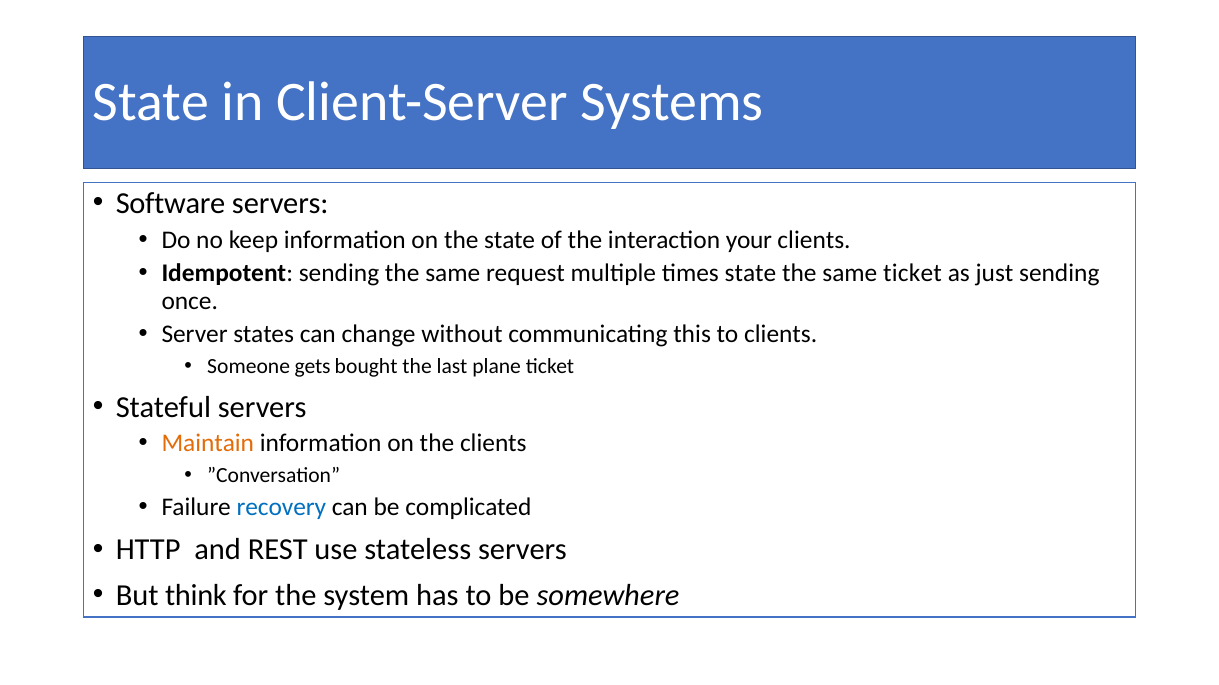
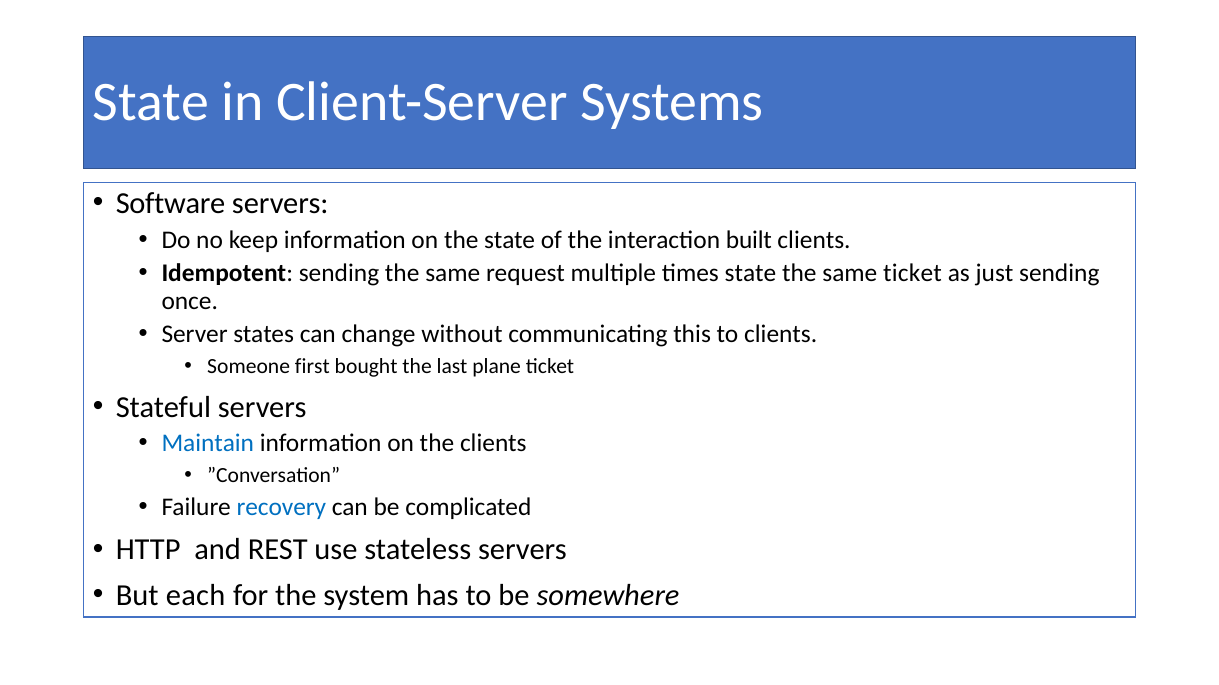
your: your -> built
gets: gets -> first
Maintain colour: orange -> blue
think: think -> each
